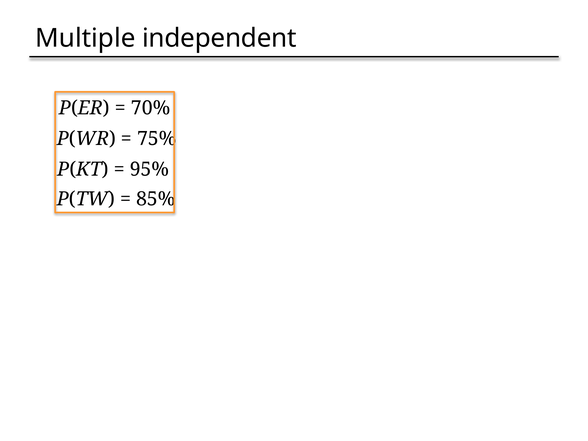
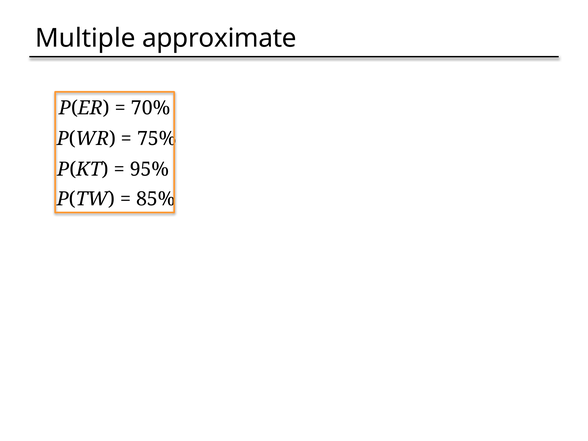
independent: independent -> approximate
